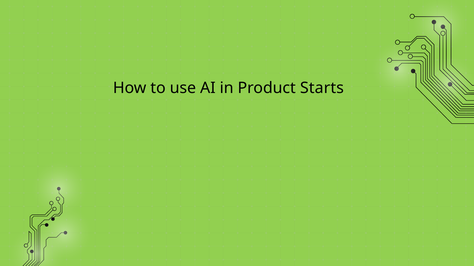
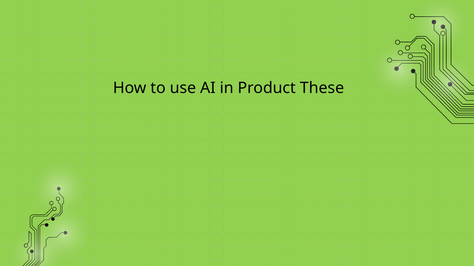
Starts: Starts -> These
